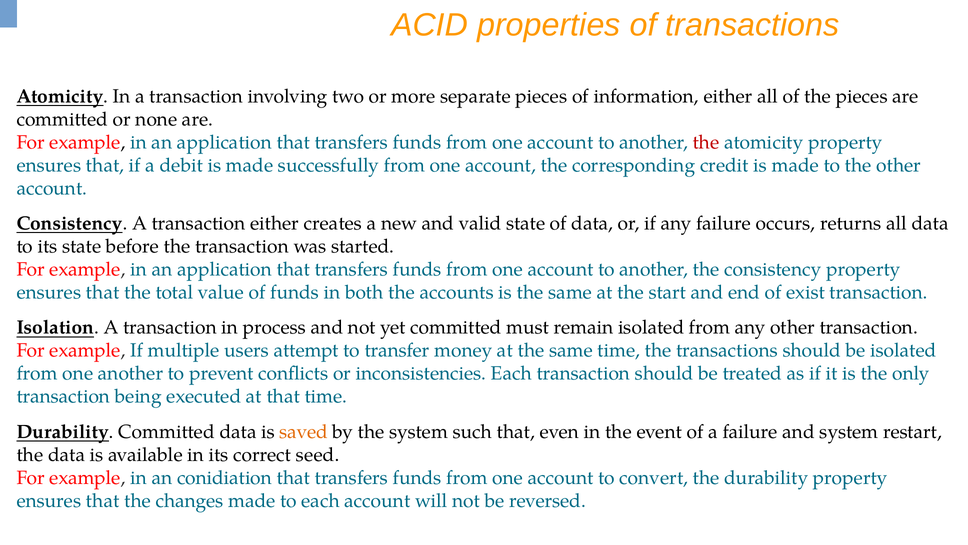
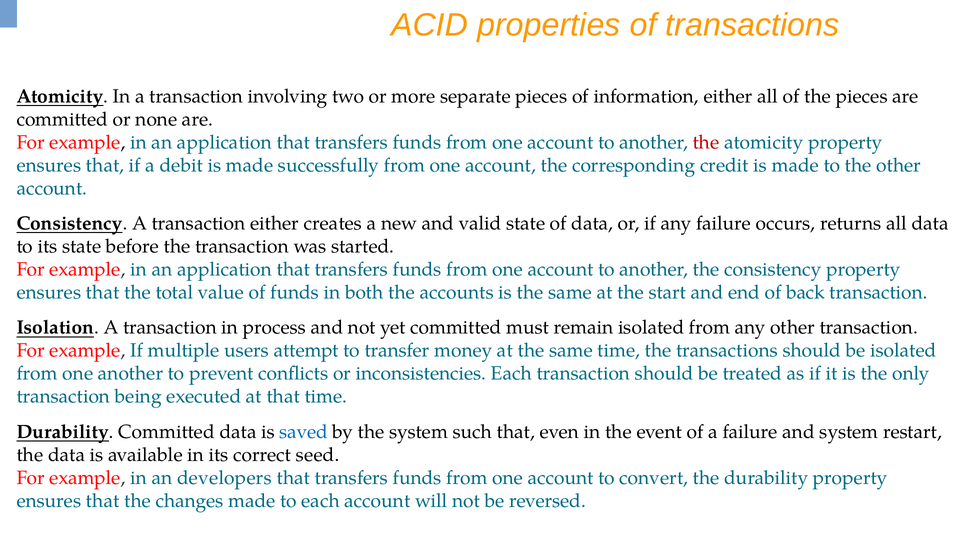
exist: exist -> back
saved colour: orange -> blue
conidiation: conidiation -> developers
